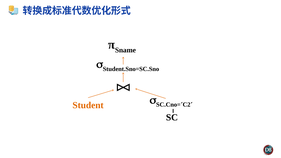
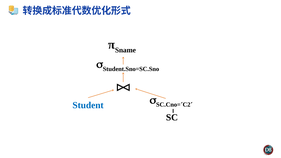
Student colour: orange -> blue
